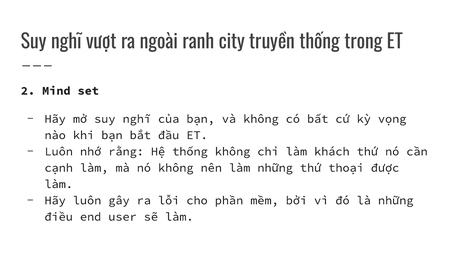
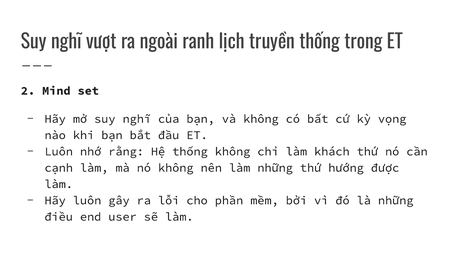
city: city -> lịch
thoại: thoại -> hướng
